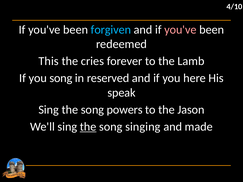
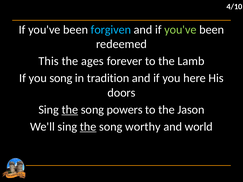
you've at (180, 30) colour: pink -> light green
cries: cries -> ages
reserved: reserved -> tradition
speak: speak -> doors
the at (70, 110) underline: none -> present
singing: singing -> worthy
made: made -> world
